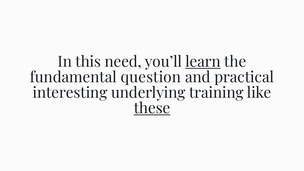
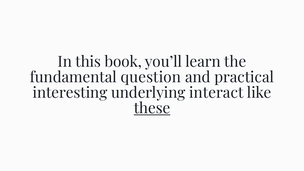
need: need -> book
learn underline: present -> none
training: training -> interact
